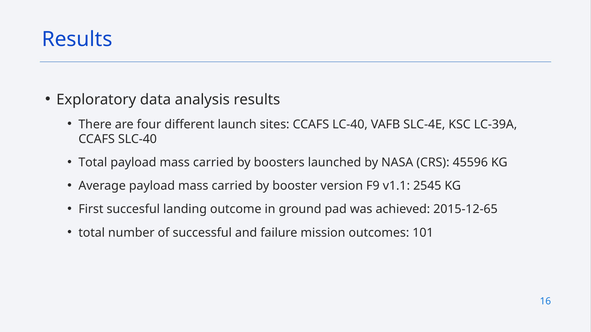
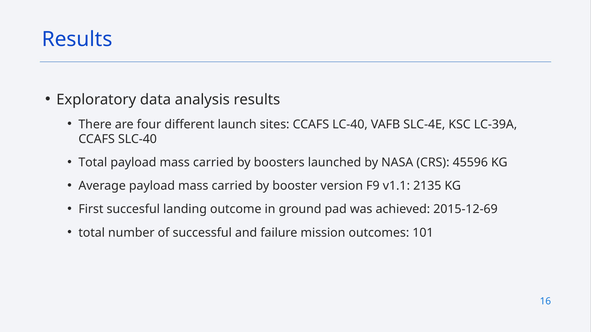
2545: 2545 -> 2135
2015-12-65: 2015-12-65 -> 2015-12-69
